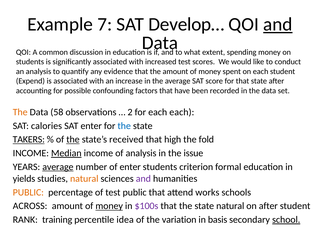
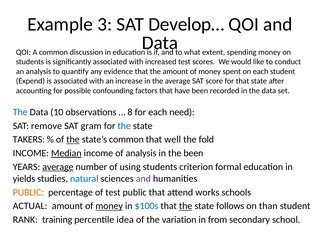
7: 7 -> 3
and at (278, 24) underline: present -> none
The at (20, 113) colour: orange -> blue
58: 58 -> 10
2: 2 -> 8
each each: each -> need
calories: calories -> remove
SAT enter: enter -> gram
TAKERS underline: present -> none
state’s received: received -> common
high: high -> well
the issue: issue -> been
of enter: enter -> using
natural at (84, 179) colour: orange -> blue
ACROSS: ACROSS -> ACTUAL
$100s colour: purple -> blue
the at (186, 207) underline: none -> present
state natural: natural -> follows
on after: after -> than
basis: basis -> from
school underline: present -> none
